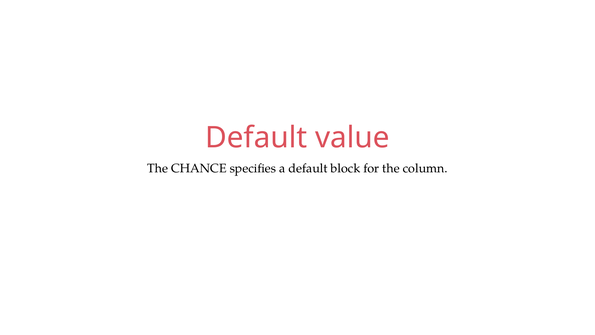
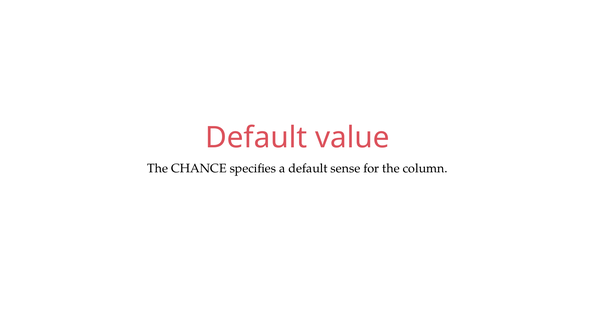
block: block -> sense
